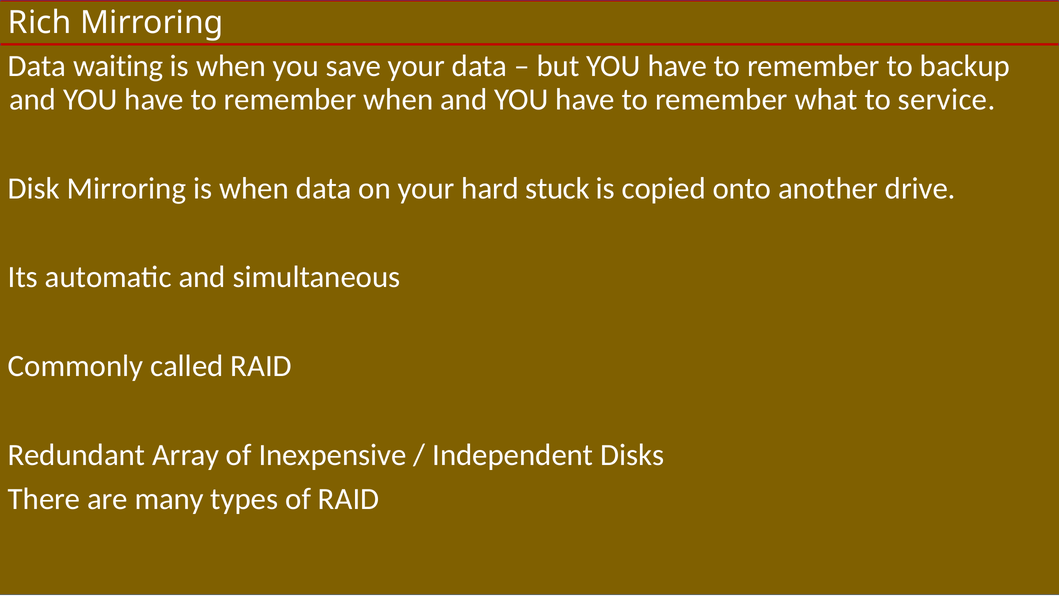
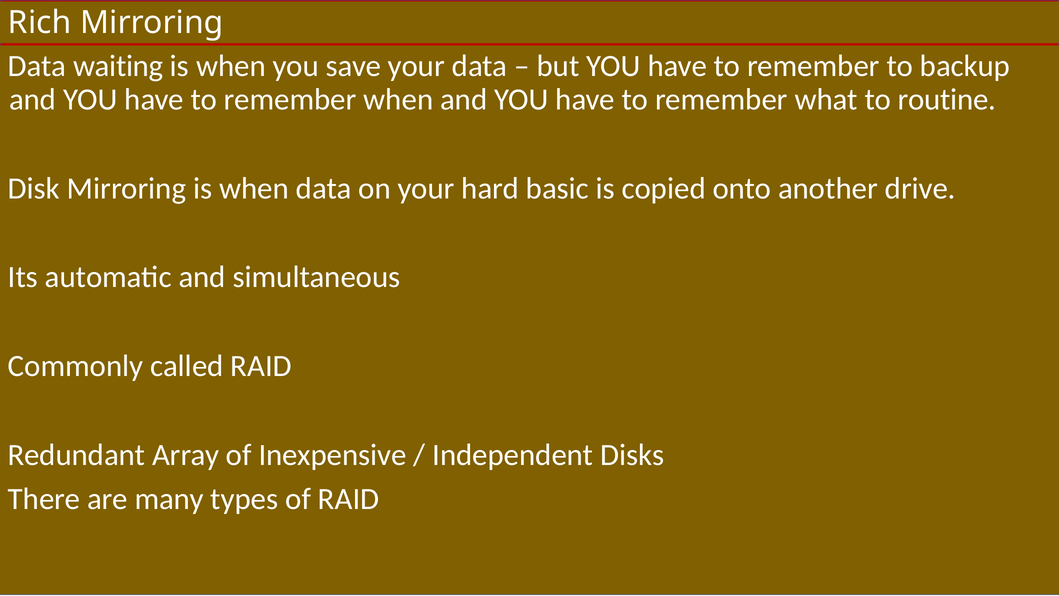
service: service -> routine
stuck: stuck -> basic
